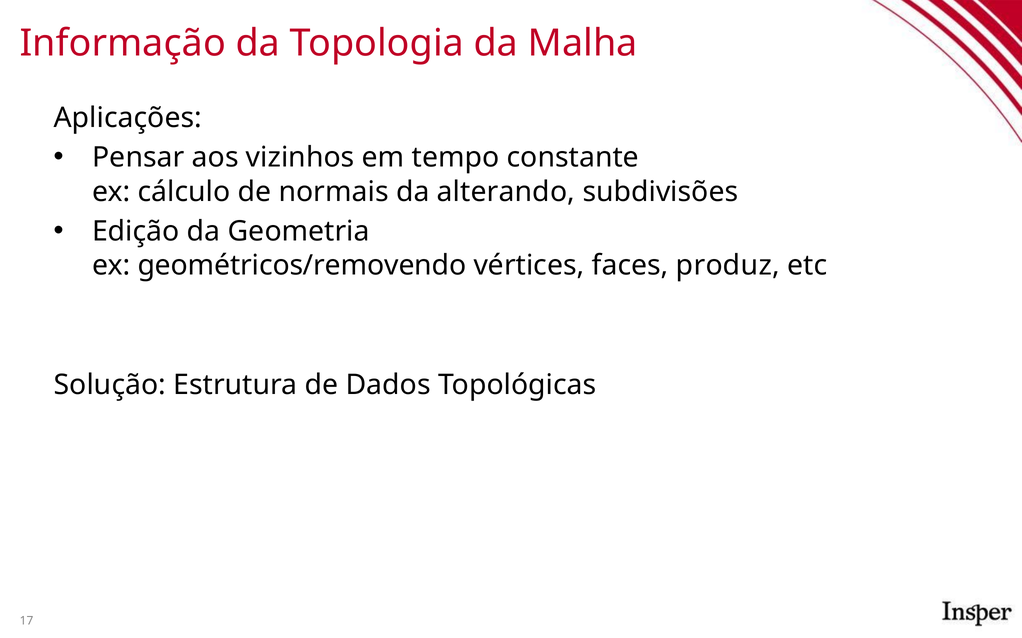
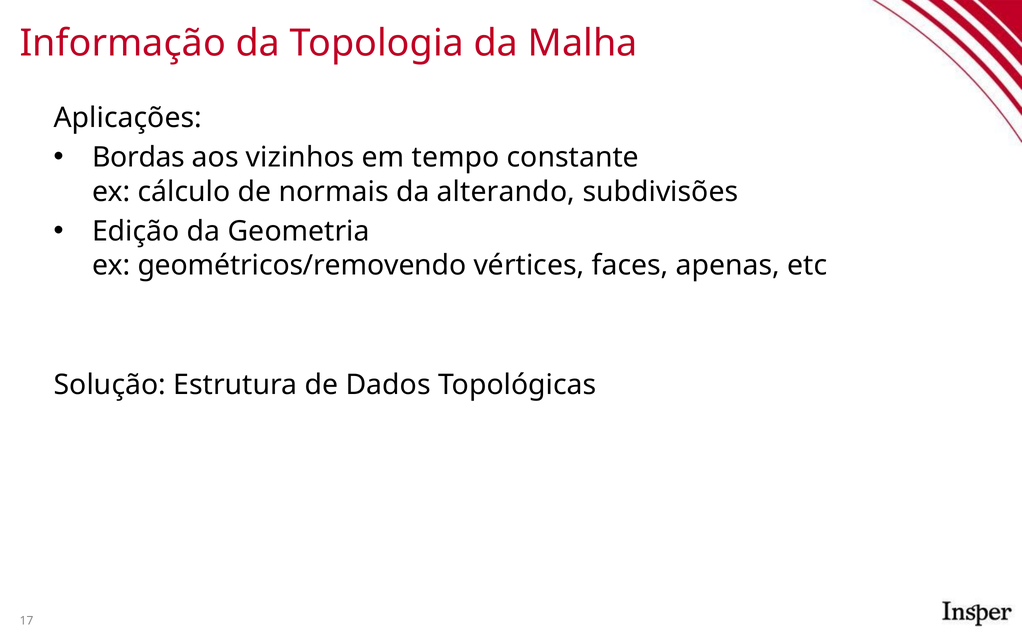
Pensar: Pensar -> Bordas
produz: produz -> apenas
